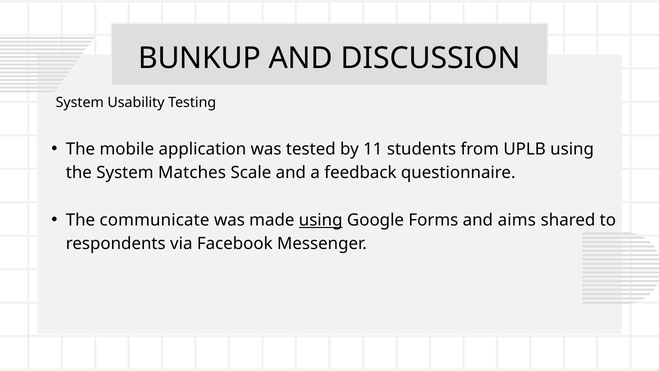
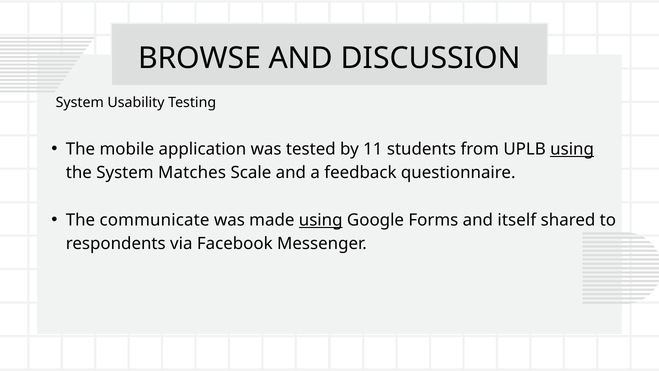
BUNKUP: BUNKUP -> BROWSE
using at (572, 149) underline: none -> present
aims: aims -> itself
